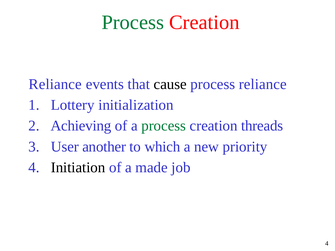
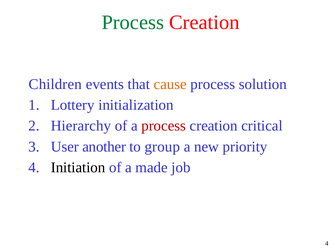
Reliance at (55, 84): Reliance -> Children
cause colour: black -> orange
process reliance: reliance -> solution
Achieving: Achieving -> Hierarchy
process at (164, 126) colour: green -> red
threads: threads -> critical
which: which -> group
